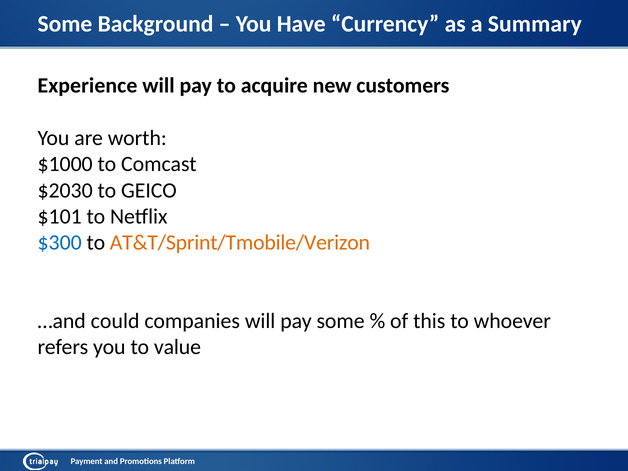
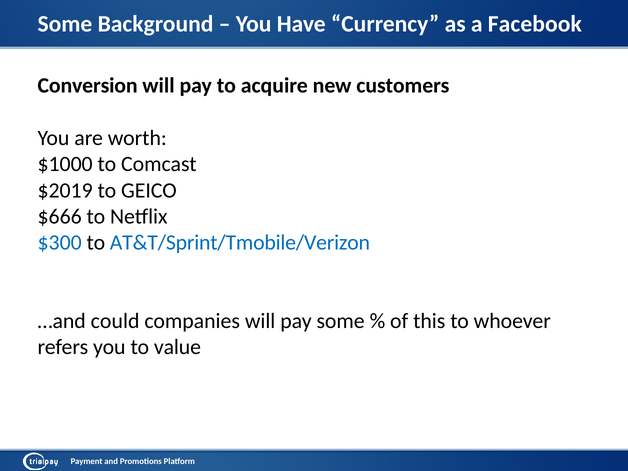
Summary: Summary -> Facebook
Experience: Experience -> Conversion
$2030: $2030 -> $2019
$101: $101 -> $666
AT&T/Sprint/Tmobile/Verizon colour: orange -> blue
